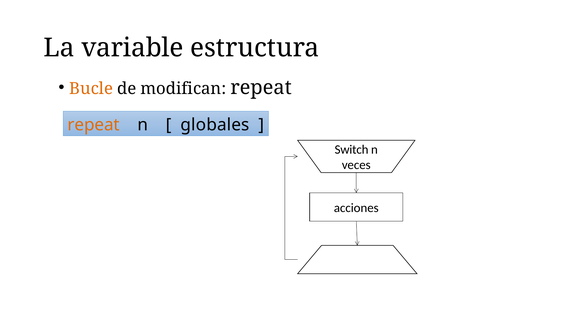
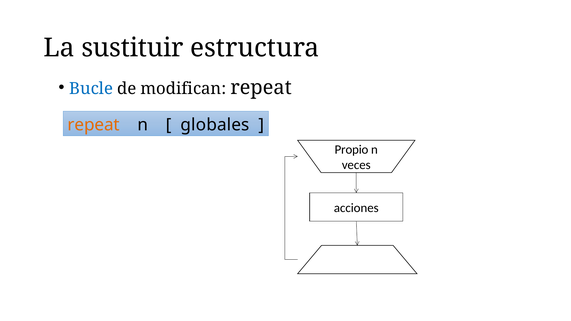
variable: variable -> sustituir
Bucle colour: orange -> blue
Switch: Switch -> Propio
